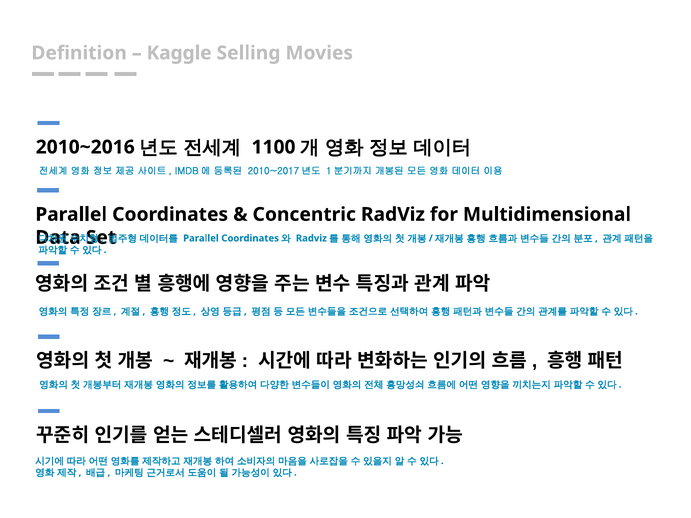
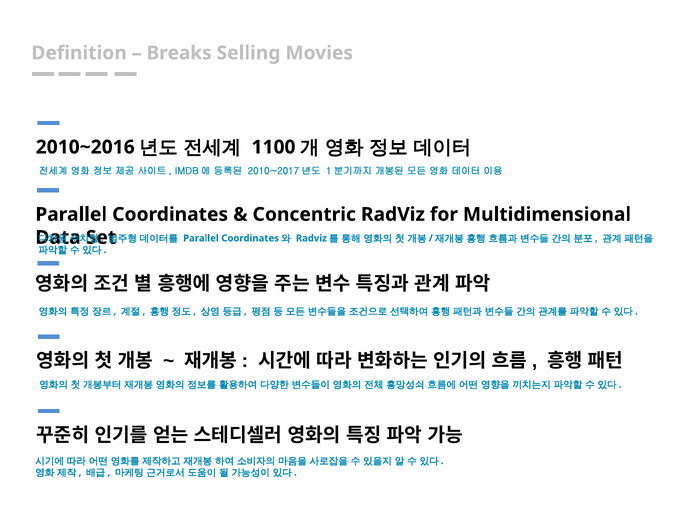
Kaggle: Kaggle -> Breaks
